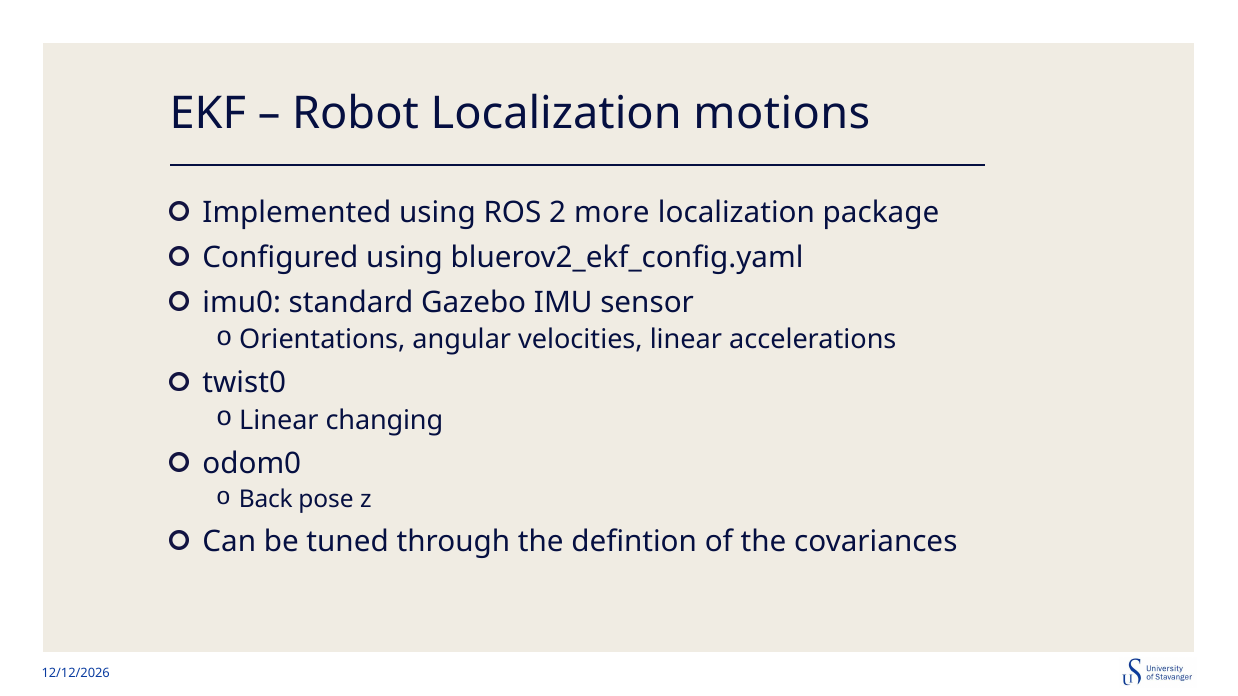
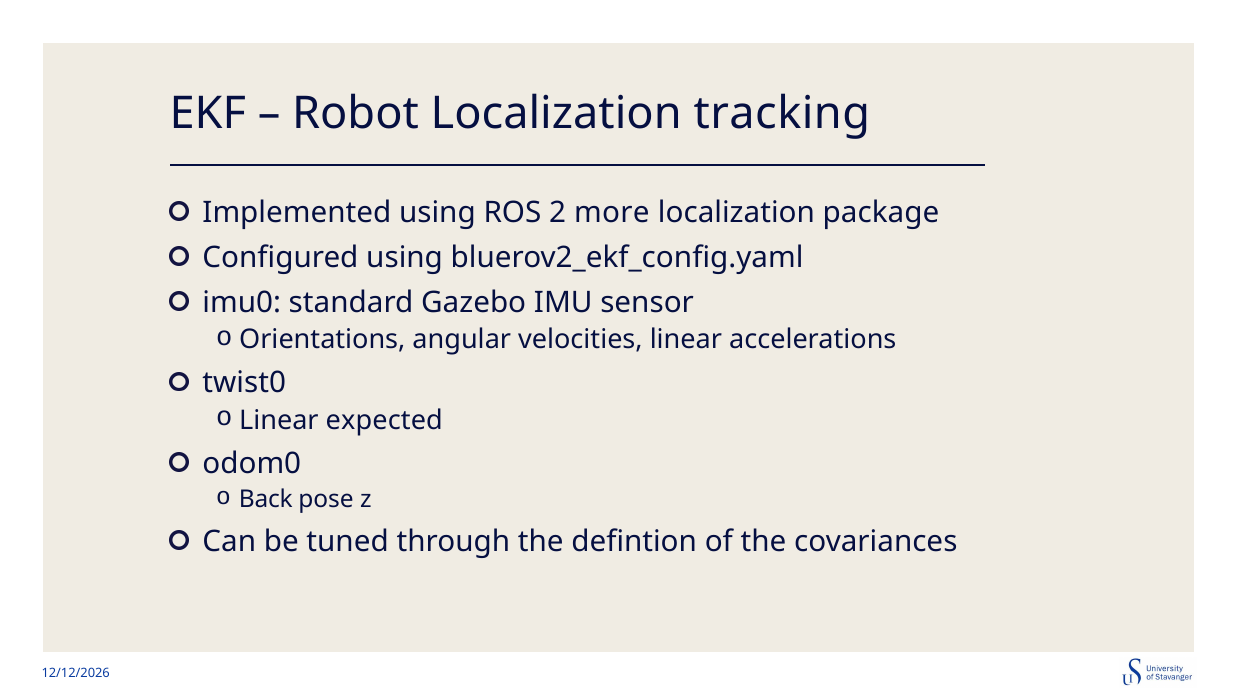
motions: motions -> tracking
changing: changing -> expected
